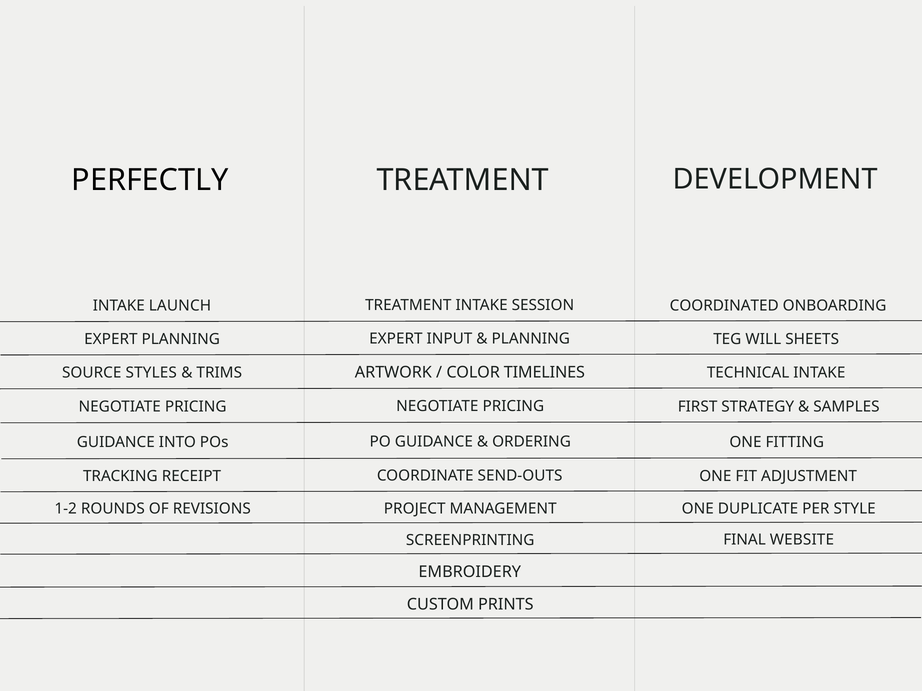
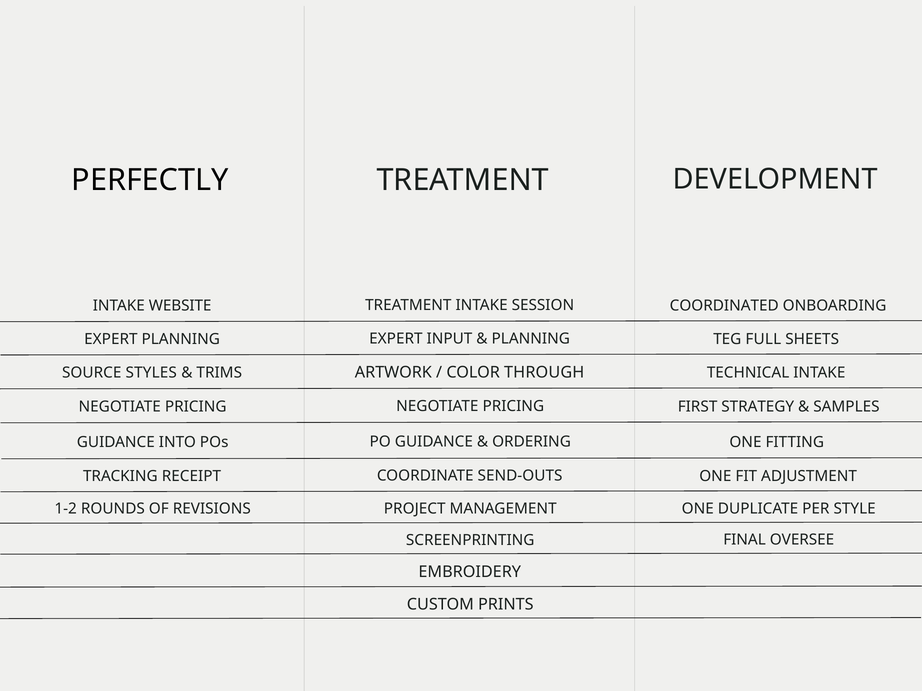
LAUNCH: LAUNCH -> WEBSITE
WILL: WILL -> FULL
TIMELINES: TIMELINES -> THROUGH
WEBSITE: WEBSITE -> OVERSEE
